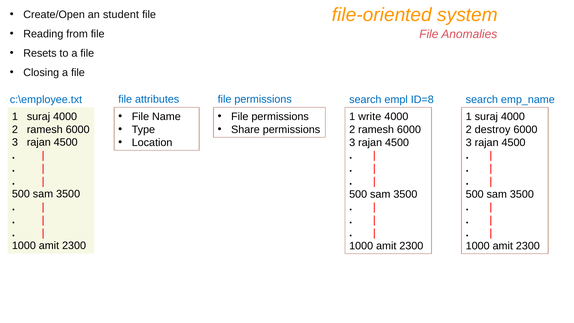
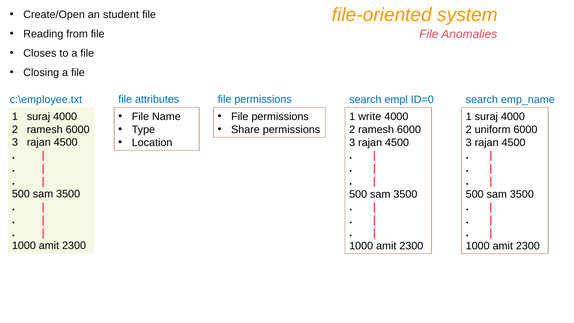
Resets: Resets -> Closes
ID=8: ID=8 -> ID=0
destroy: destroy -> uniform
